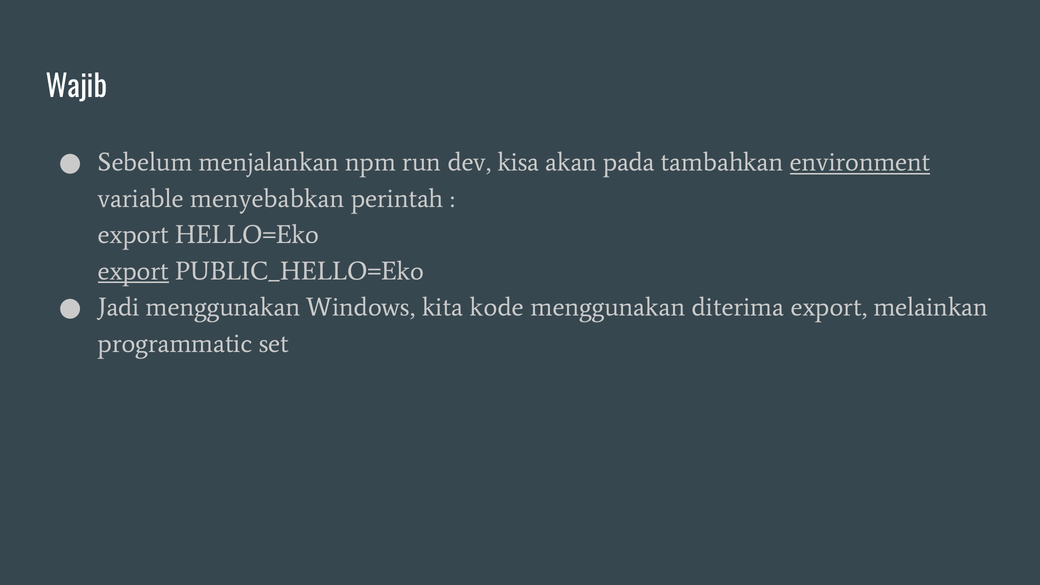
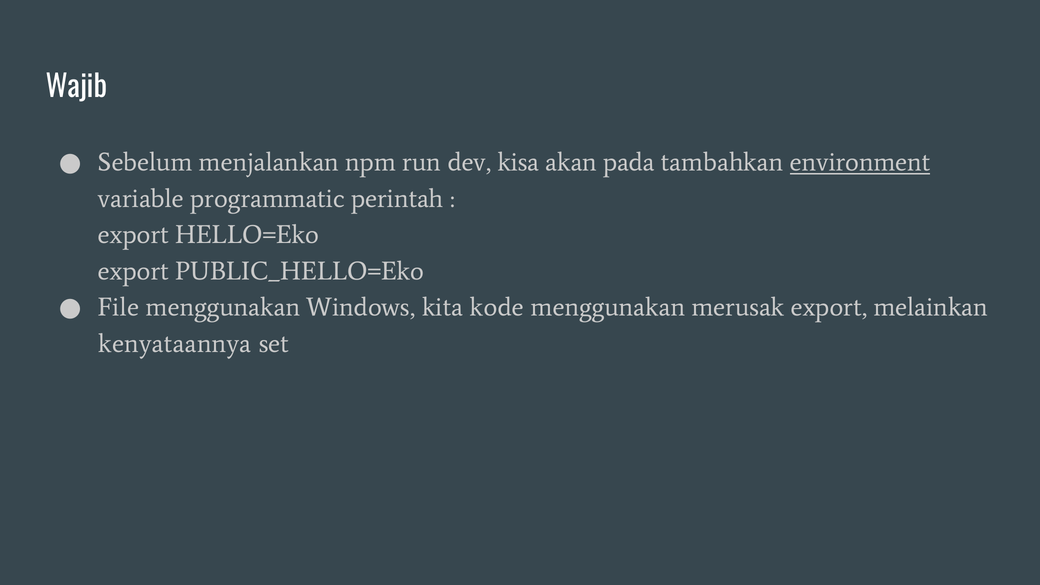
menyebabkan: menyebabkan -> programmatic
export at (133, 271) underline: present -> none
Jadi: Jadi -> File
diterima: diterima -> merusak
programmatic: programmatic -> kenyataannya
